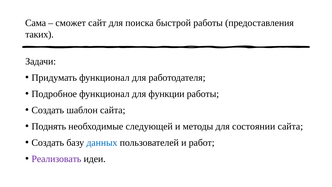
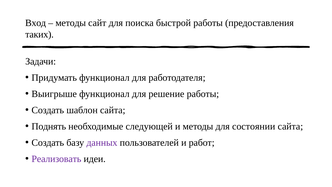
Сама: Сама -> Вход
сможет at (71, 23): сможет -> методы
Подробное: Подробное -> Выигрыше
функции: функции -> решение
данных colour: blue -> purple
